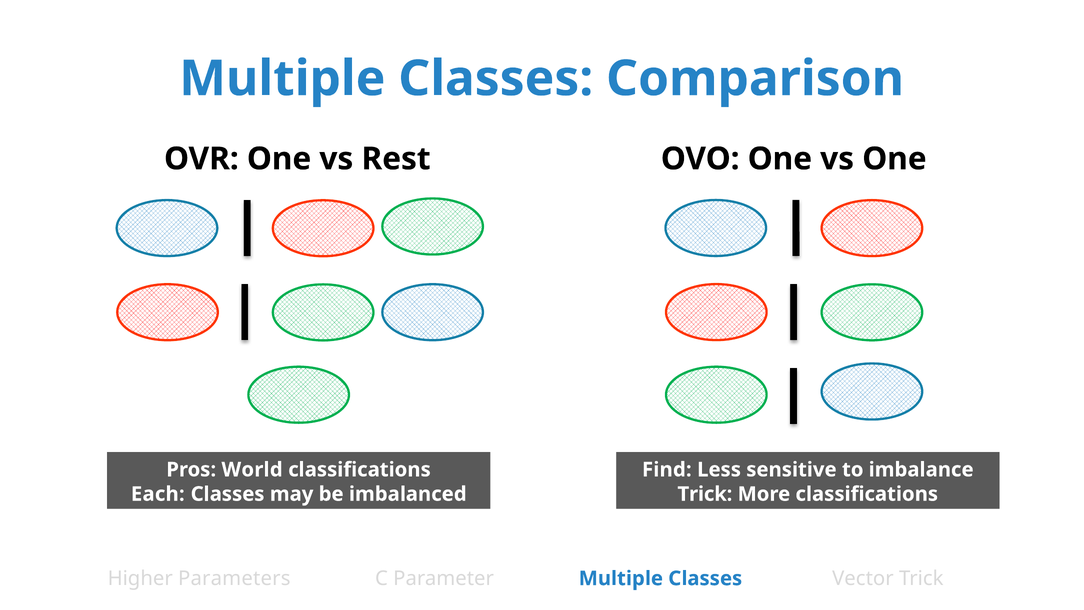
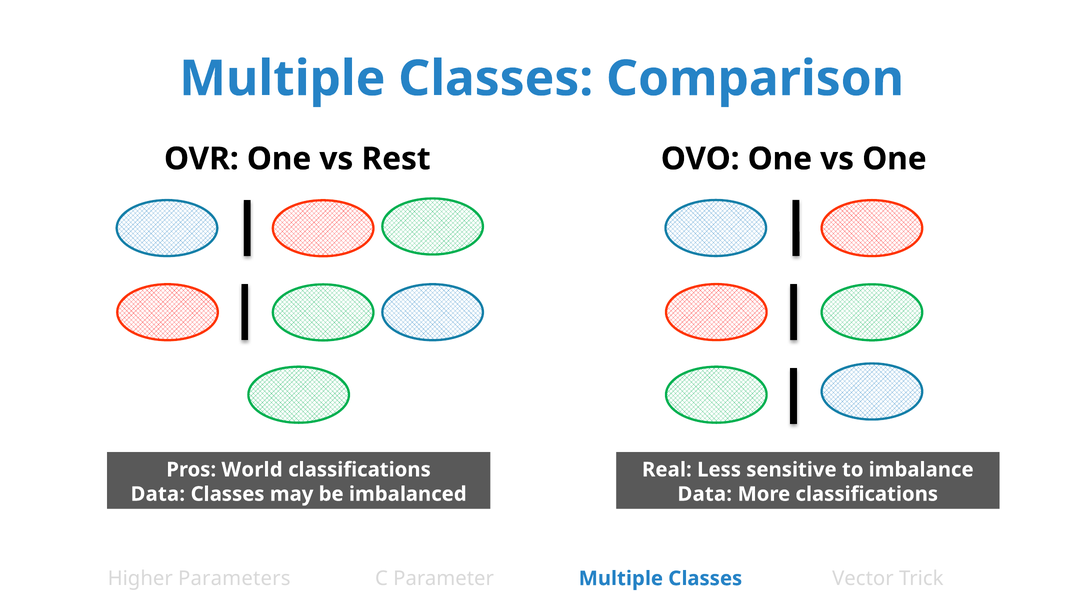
Find: Find -> Real
Each at (158, 494): Each -> Data
Trick at (705, 494): Trick -> Data
